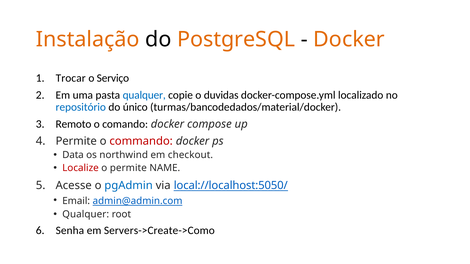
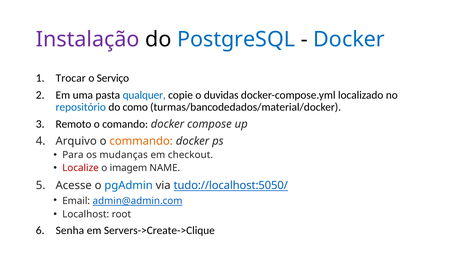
Instalação colour: orange -> purple
PostgreSQL colour: orange -> blue
Docker at (349, 39) colour: orange -> blue
único: único -> como
Permite at (76, 141): Permite -> Arquivo
commando colour: red -> orange
Data: Data -> Para
northwind: northwind -> mudanças
o permite: permite -> imagem
local://localhost:5050/: local://localhost:5050/ -> tudo://localhost:5050/
Qualquer at (86, 215): Qualquer -> Localhost
Servers->Create->Como: Servers->Create->Como -> Servers->Create->Clique
